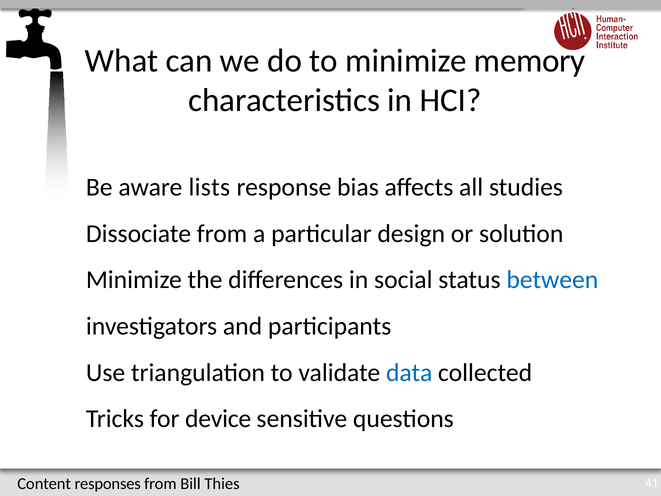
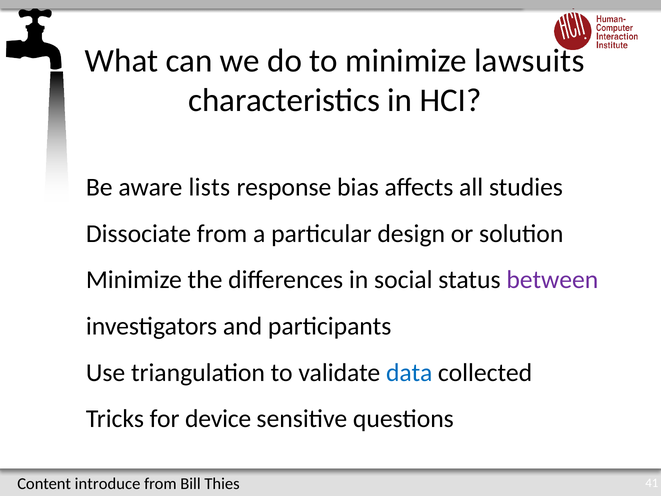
memory: memory -> lawsuits
between colour: blue -> purple
responses: responses -> introduce
